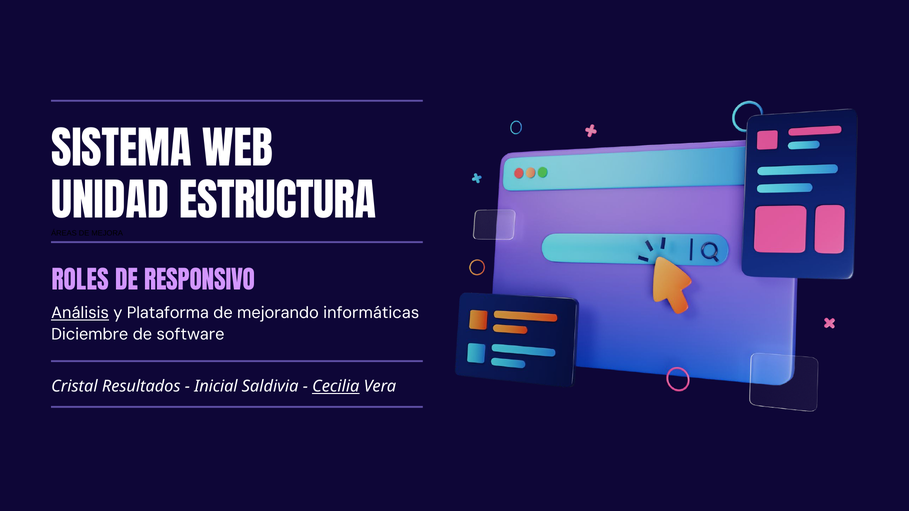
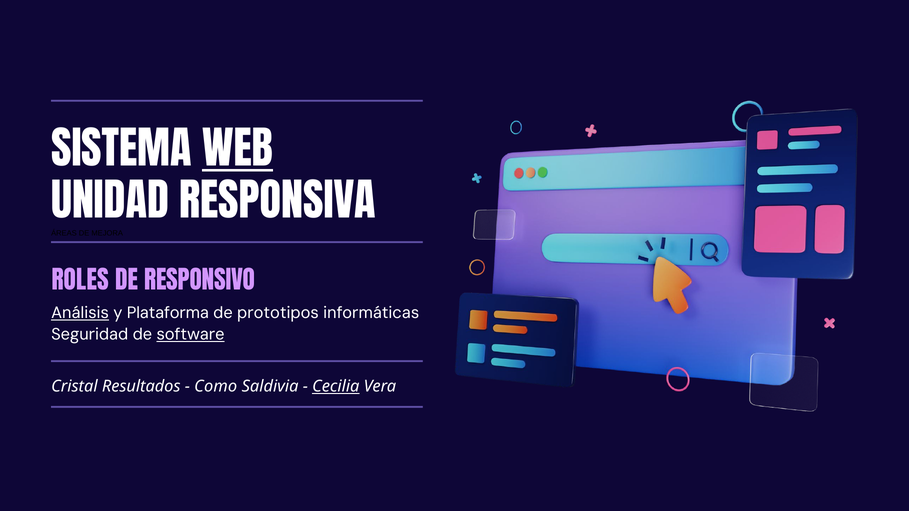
WEB underline: none -> present
ESTRUCTURA: ESTRUCTURA -> RESPONSIVA
mejorando: mejorando -> prototipos
Diciembre: Diciembre -> Seguridad
software underline: none -> present
Inicial: Inicial -> Como
